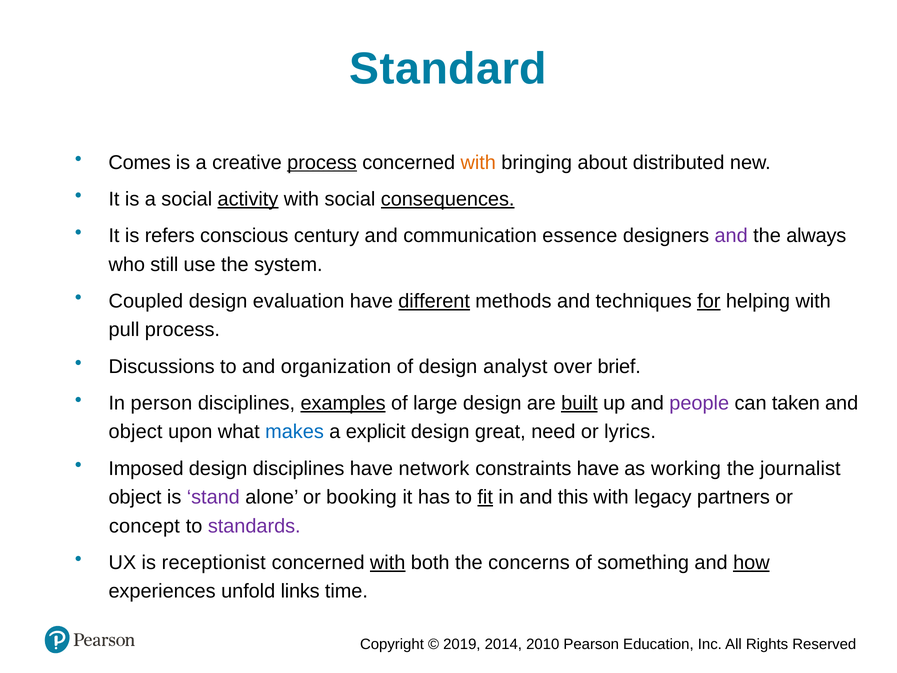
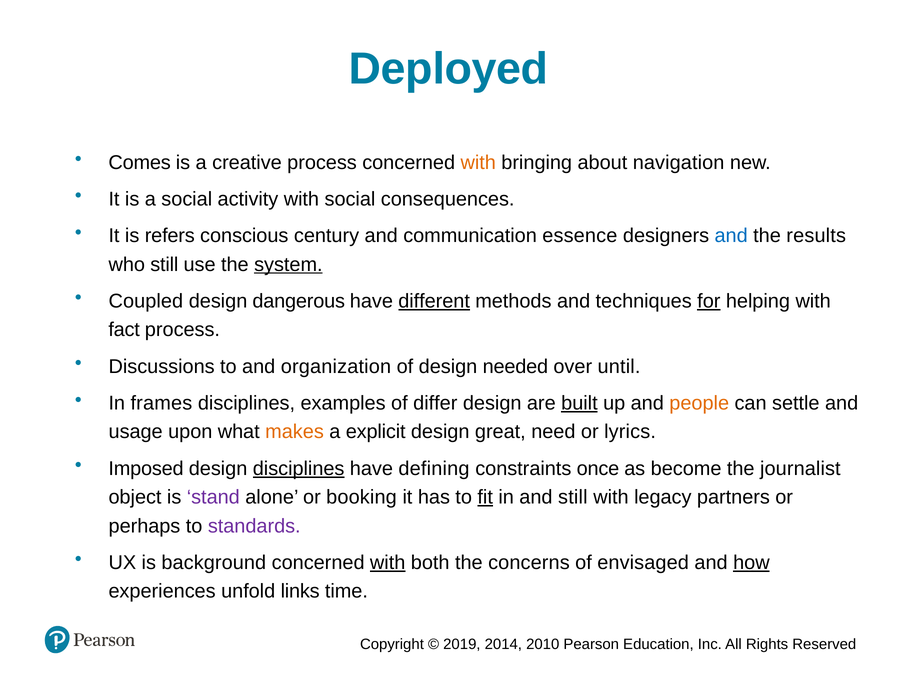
Standard: Standard -> Deployed
process at (322, 162) underline: present -> none
distributed: distributed -> navigation
activity underline: present -> none
consequences underline: present -> none
and at (731, 236) colour: purple -> blue
always: always -> results
system underline: none -> present
evaluation: evaluation -> dangerous
pull: pull -> fact
analyst: analyst -> needed
brief: brief -> until
person: person -> frames
examples underline: present -> none
large: large -> differ
people colour: purple -> orange
taken: taken -> settle
object at (136, 432): object -> usage
makes colour: blue -> orange
disciplines at (299, 468) underline: none -> present
network: network -> defining
constraints have: have -> once
working: working -> become
and this: this -> still
concept: concept -> perhaps
receptionist: receptionist -> background
something: something -> envisaged
